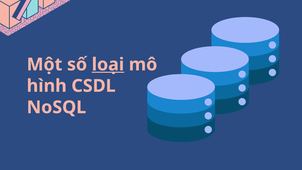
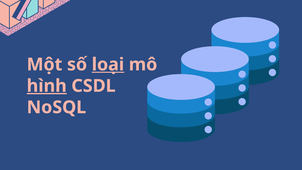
hình underline: none -> present
